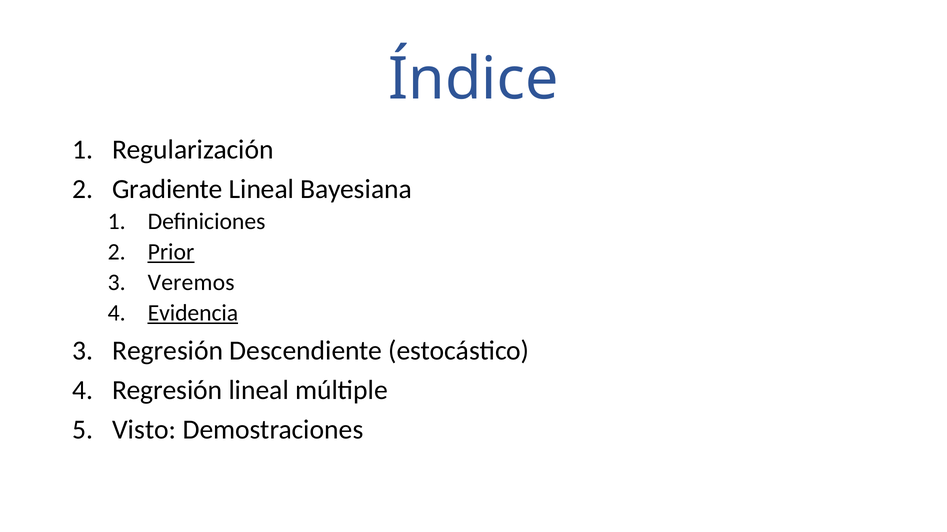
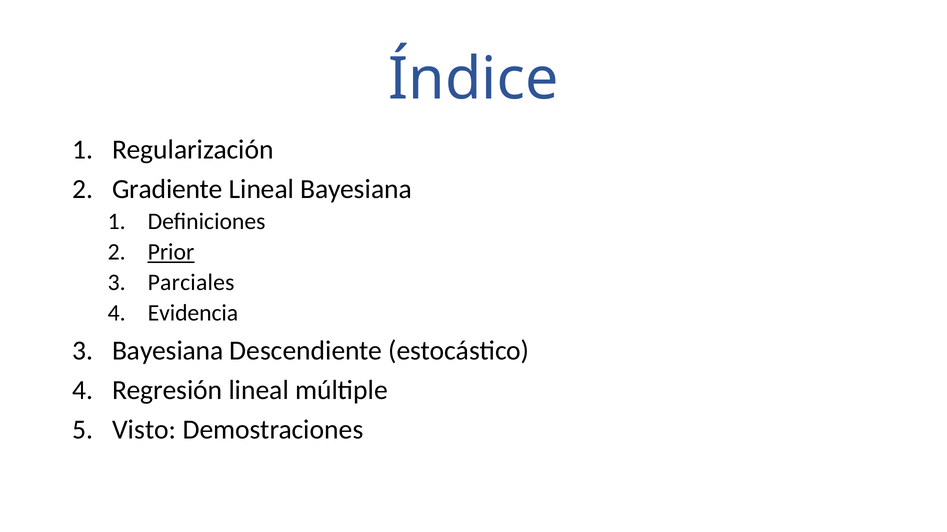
Veremos: Veremos -> Parciales
Evidencia underline: present -> none
Regresión at (168, 351): Regresión -> Bayesiana
